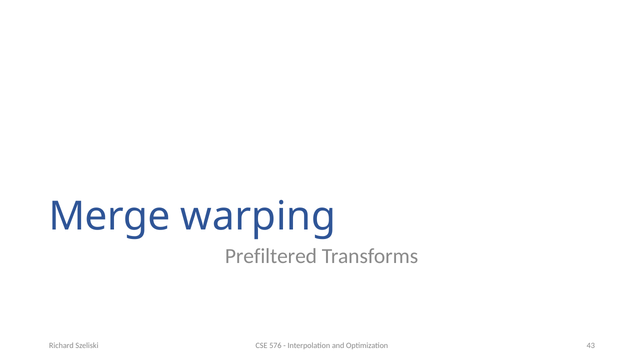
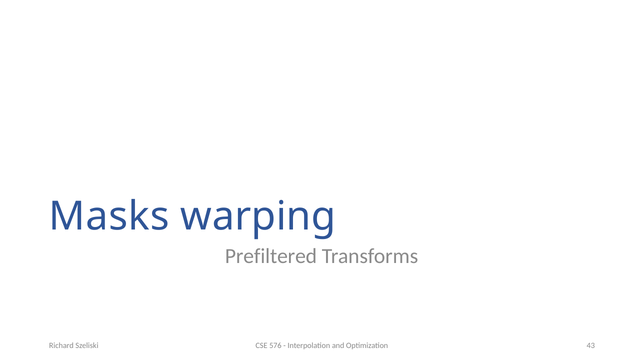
Merge: Merge -> Masks
